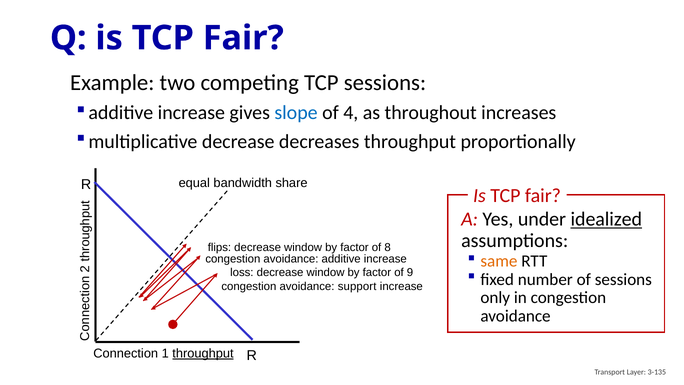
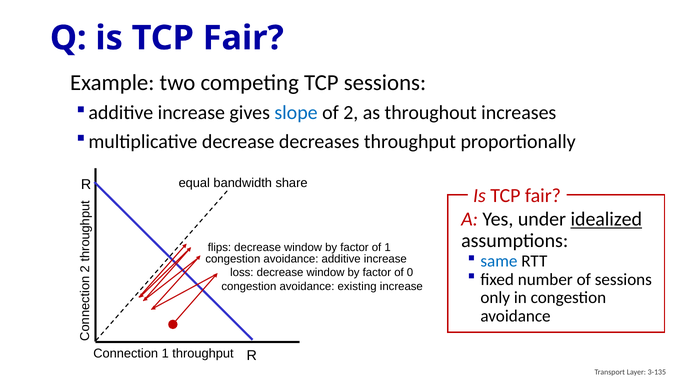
of 4: 4 -> 2
of 8: 8 -> 1
same colour: orange -> blue
9: 9 -> 0
support: support -> existing
throughput at (203, 353) underline: present -> none
